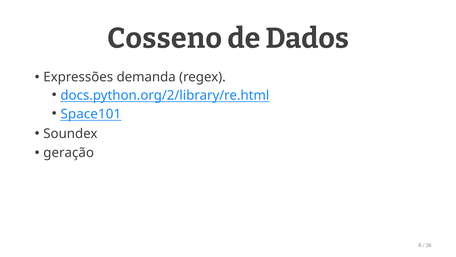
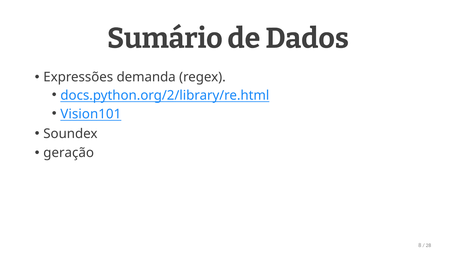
Cosseno: Cosseno -> Sumário
Space101: Space101 -> Vision101
